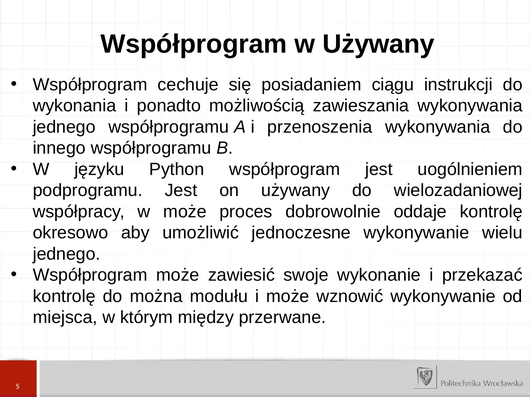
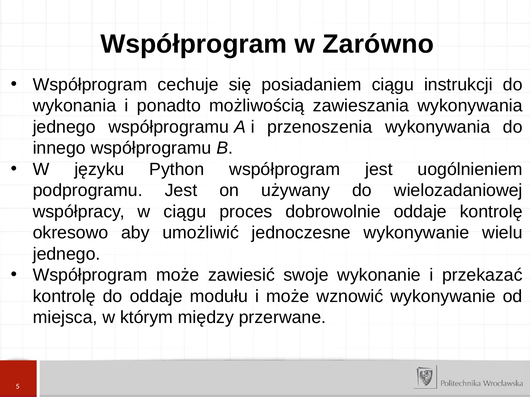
w Używany: Używany -> Zarówno
w może: może -> ciągu
do można: można -> oddaje
